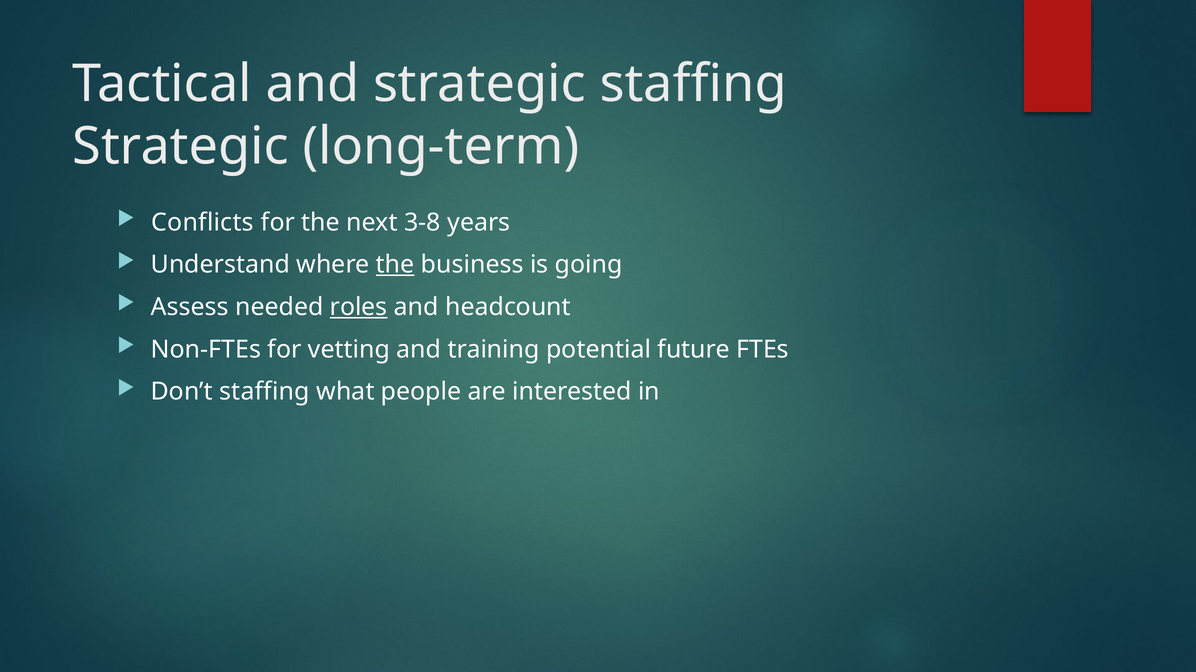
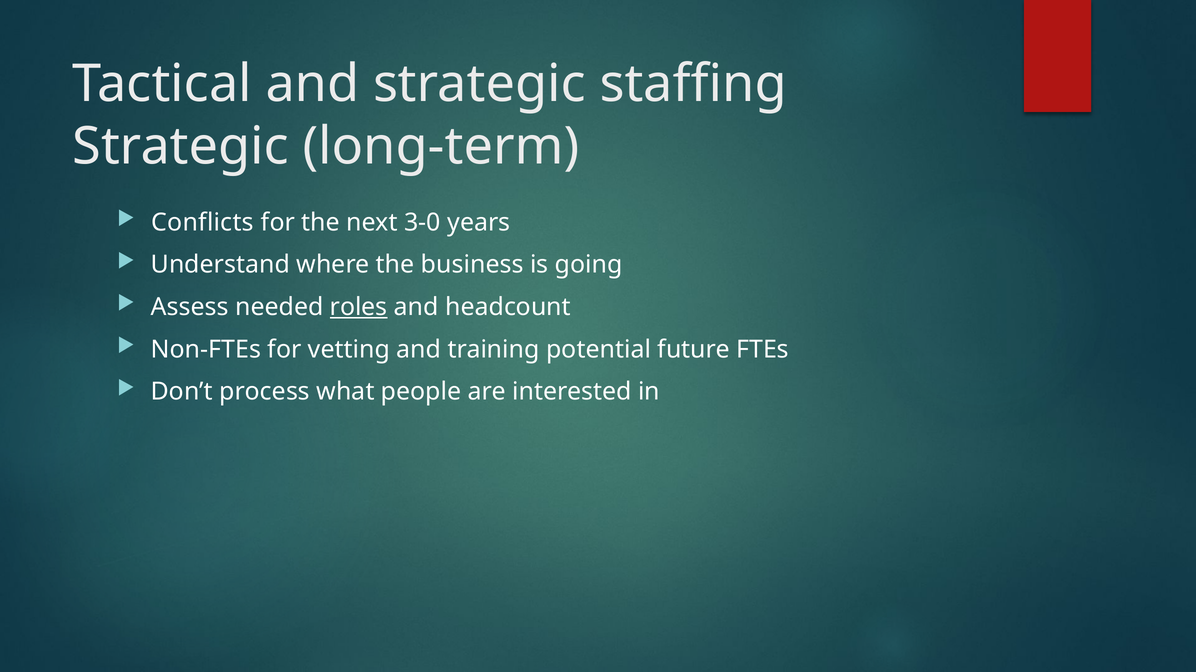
3-8: 3-8 -> 3-0
the at (395, 265) underline: present -> none
Don’t staffing: staffing -> process
